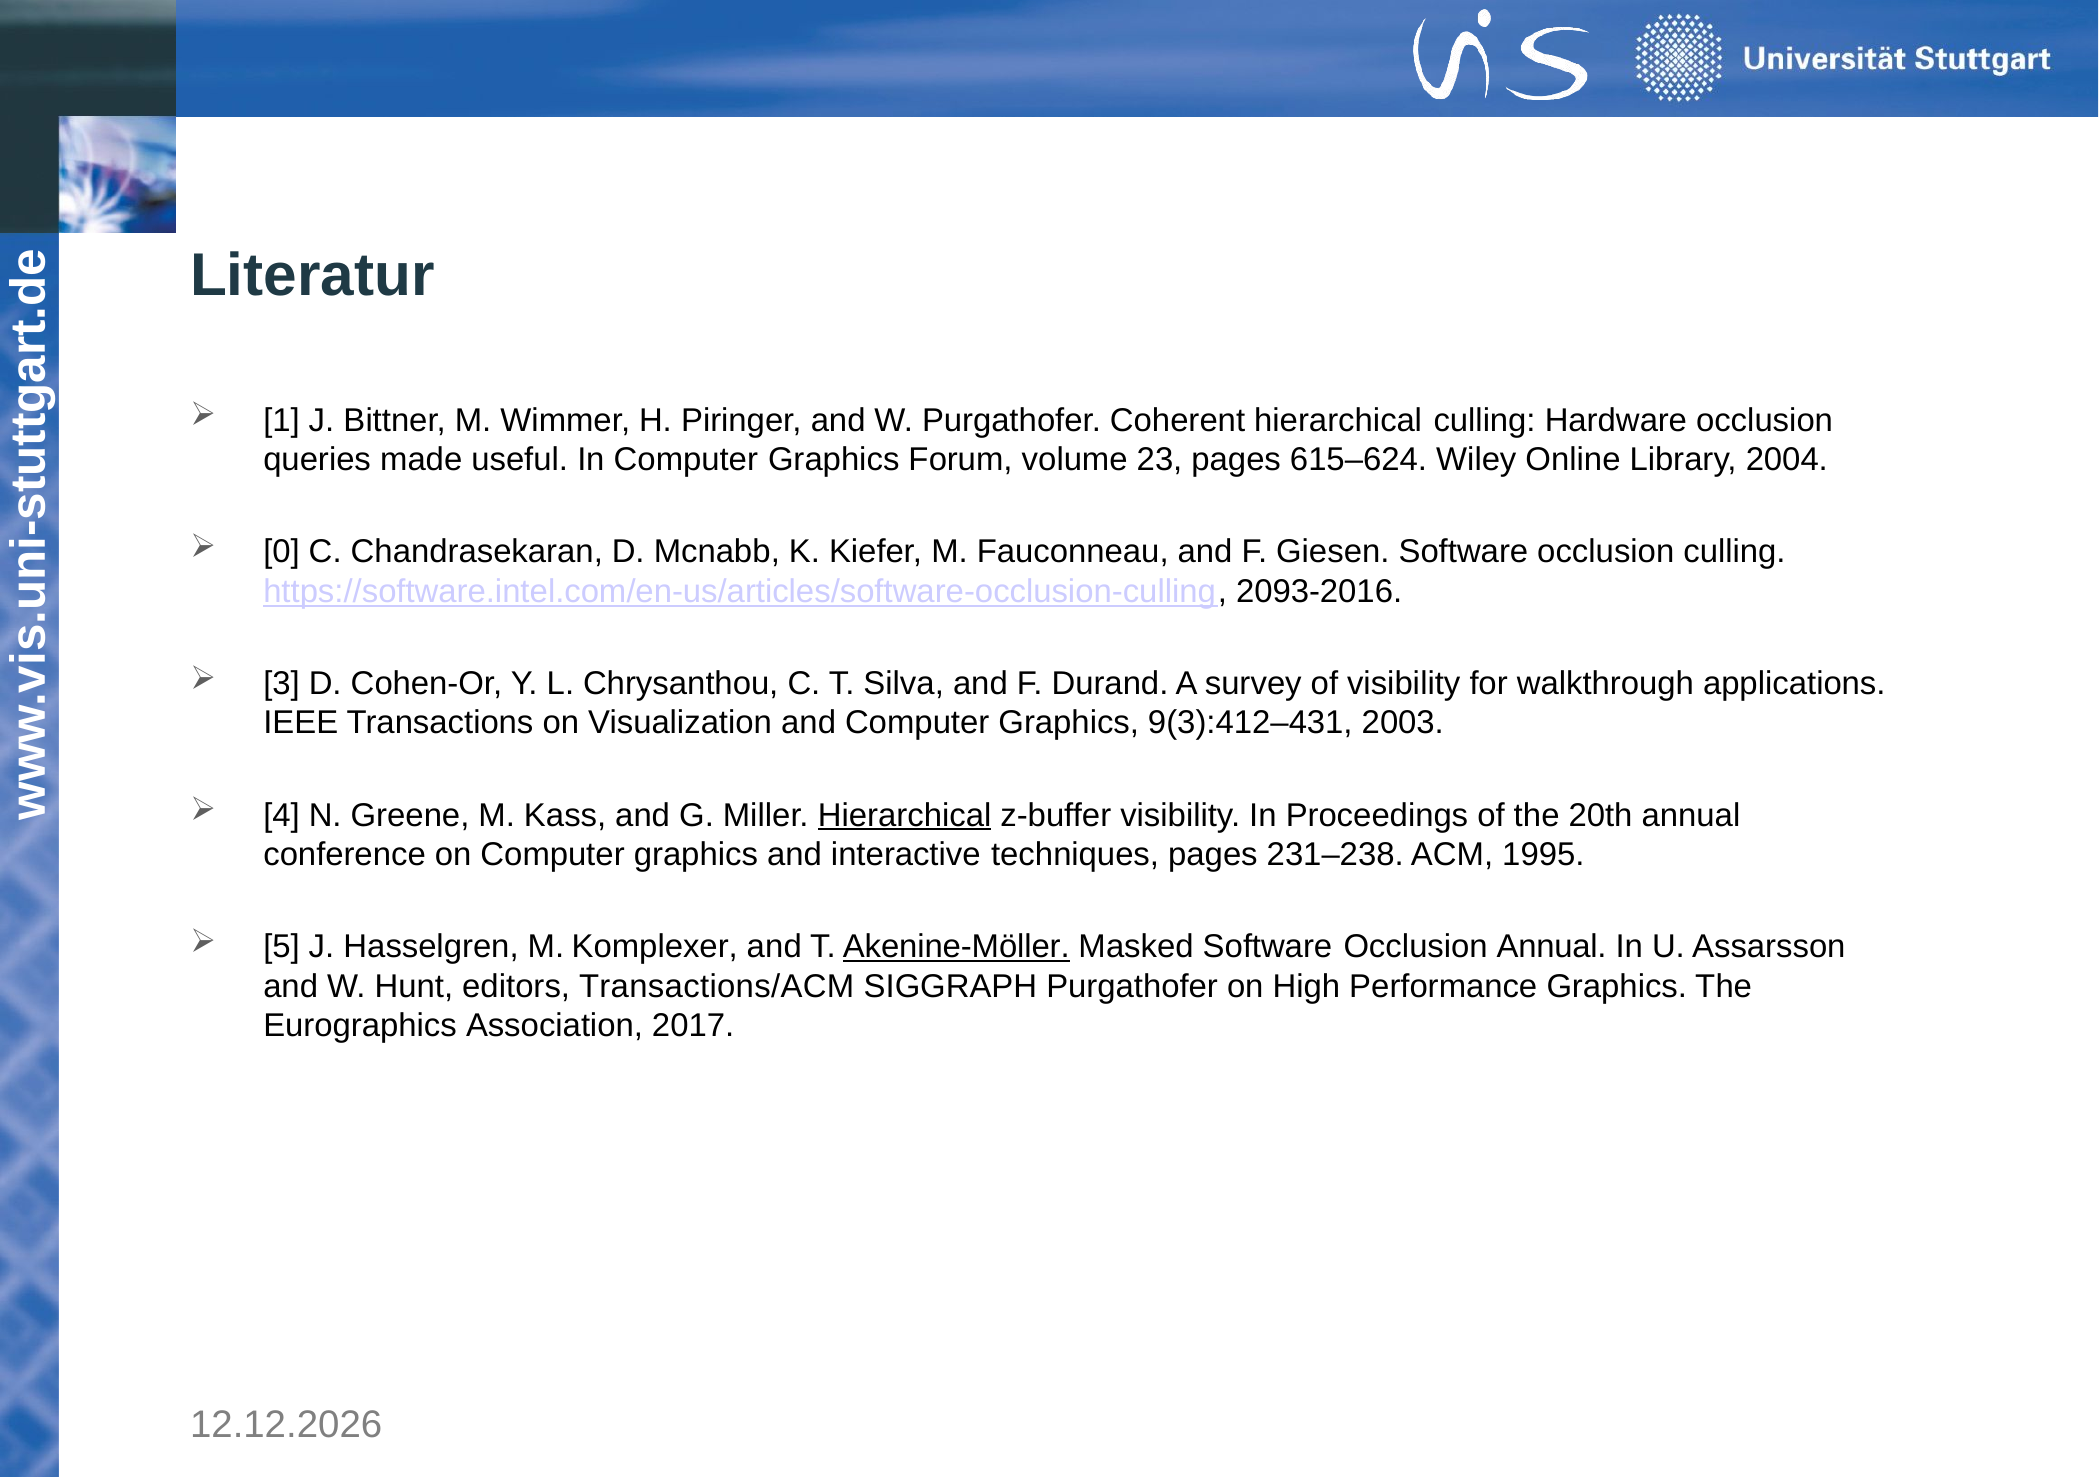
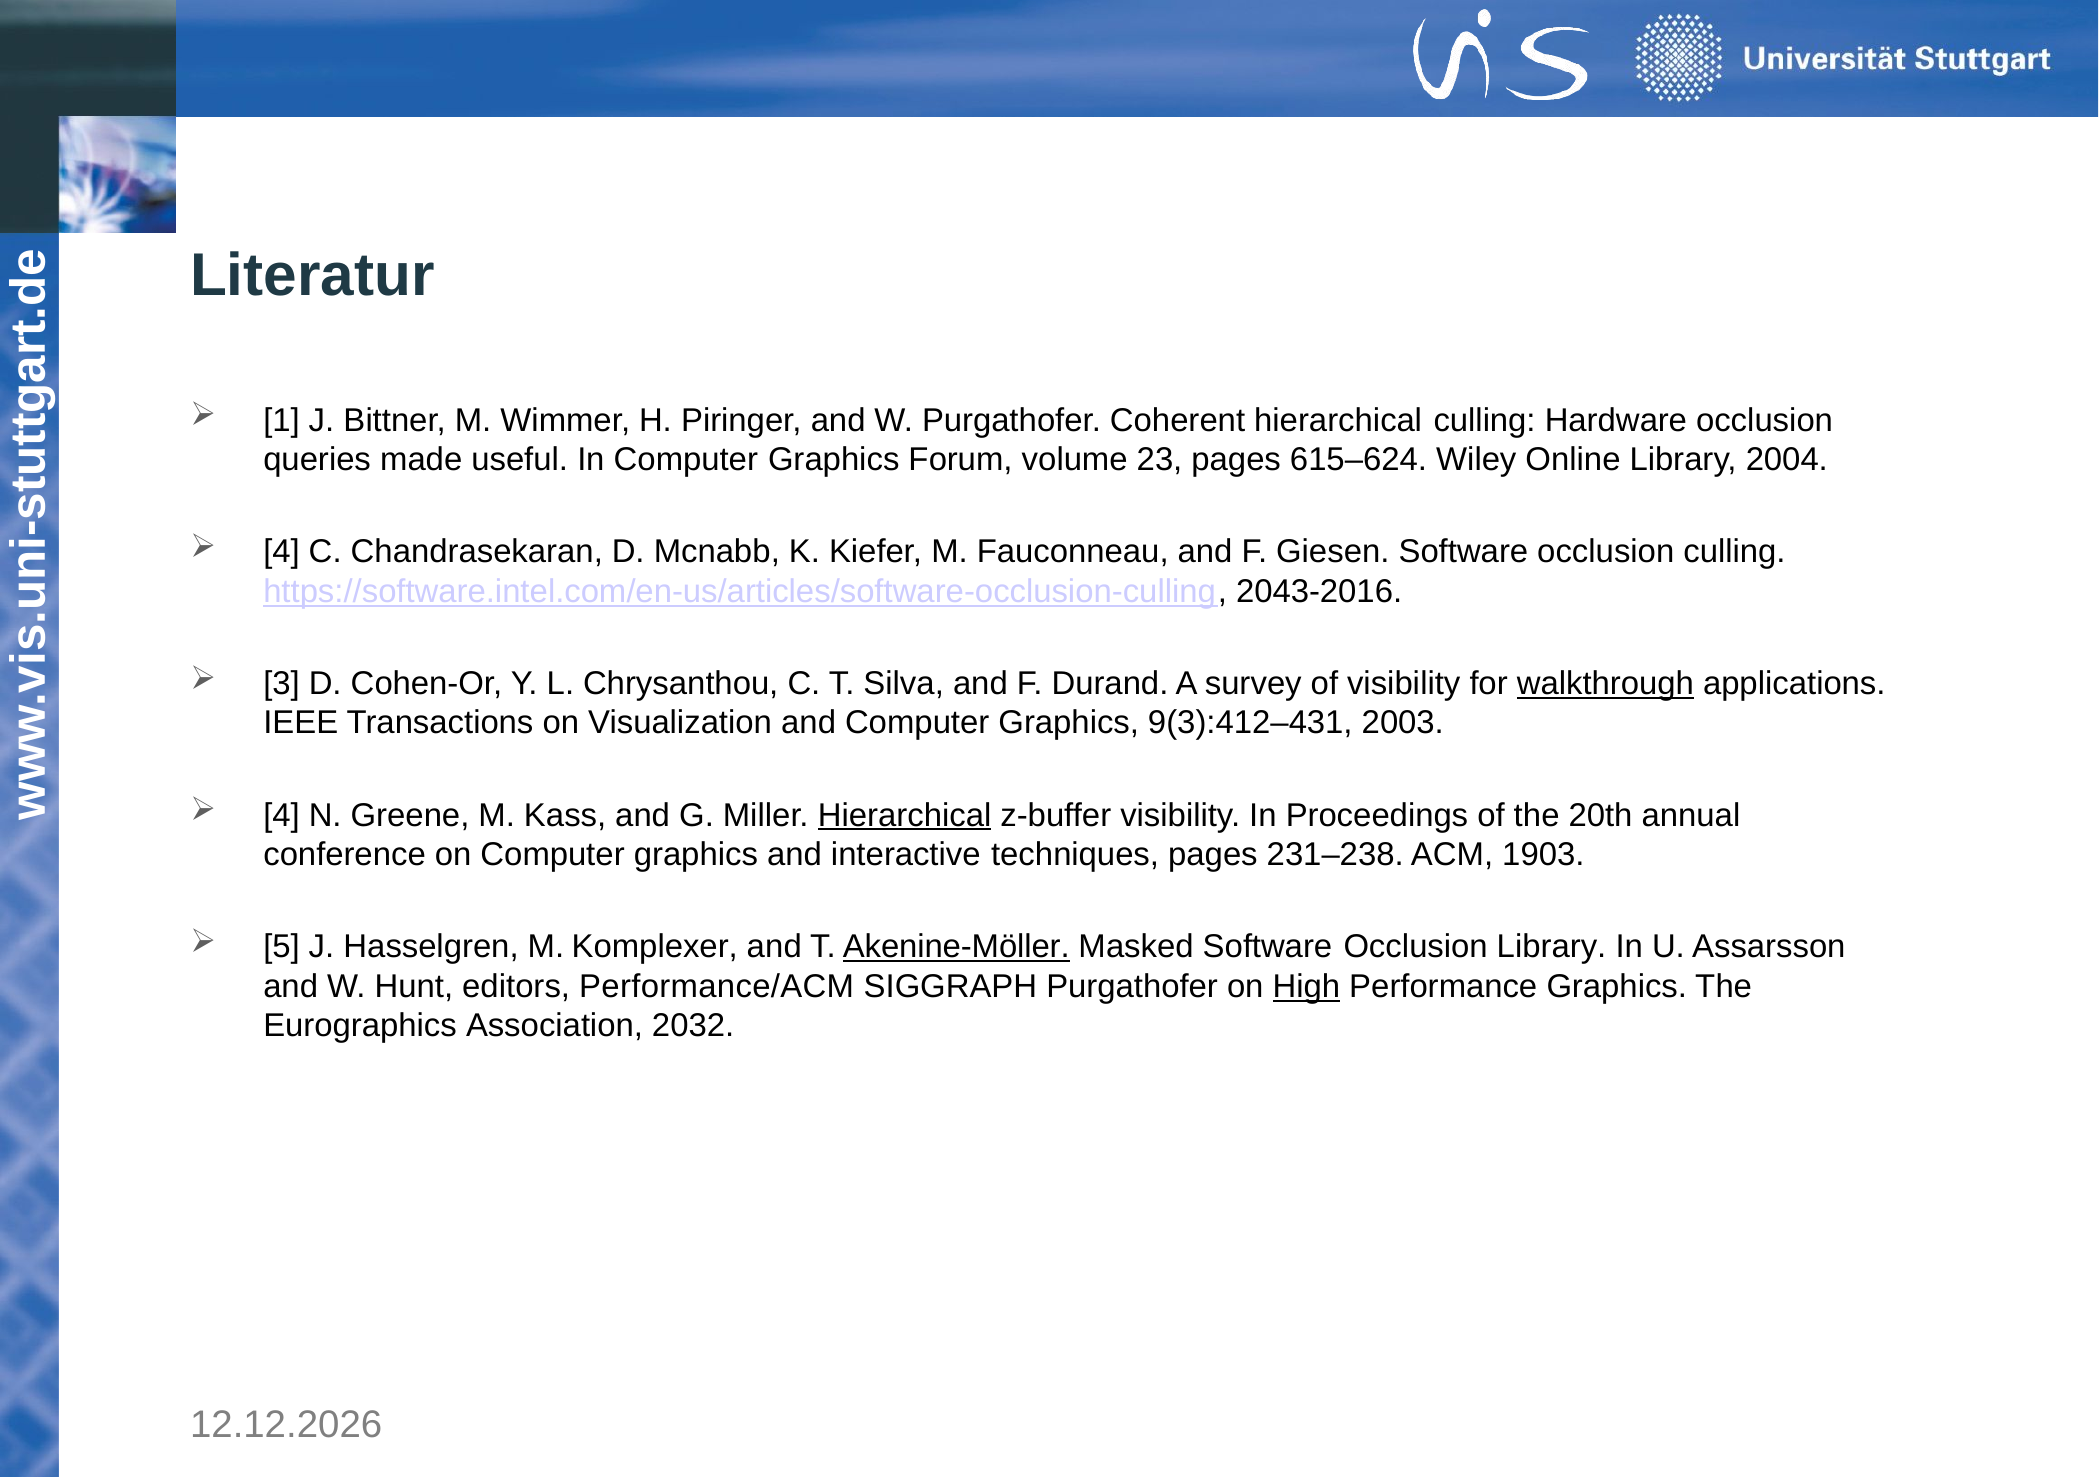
0 at (282, 552): 0 -> 4
2093-2016: 2093-2016 -> 2043-2016
walkthrough underline: none -> present
1995: 1995 -> 1903
Occlusion Annual: Annual -> Library
Transactions/ACM: Transactions/ACM -> Performance/ACM
High underline: none -> present
2017: 2017 -> 2032
